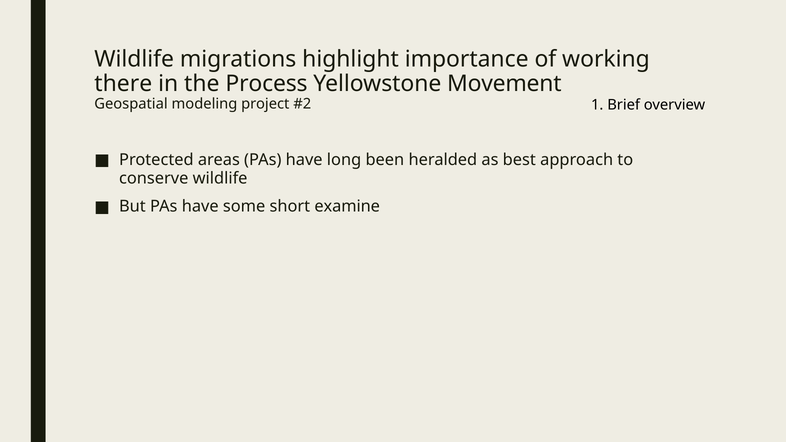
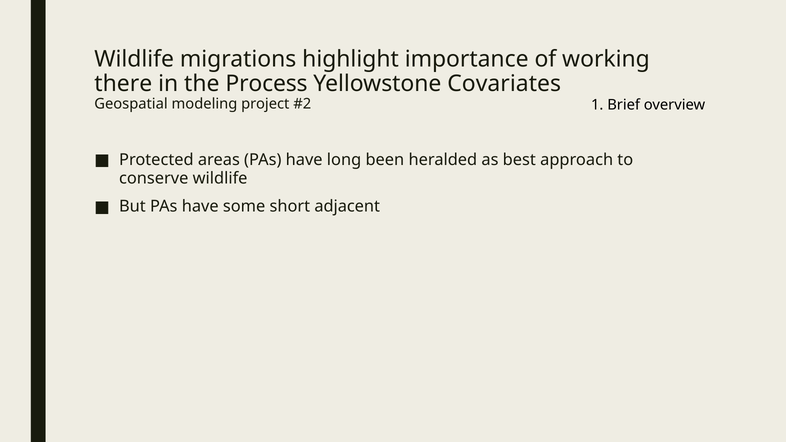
Movement: Movement -> Covariates
examine: examine -> adjacent
